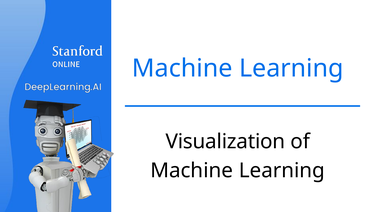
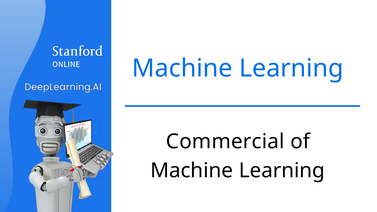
Visualization: Visualization -> Commercial
